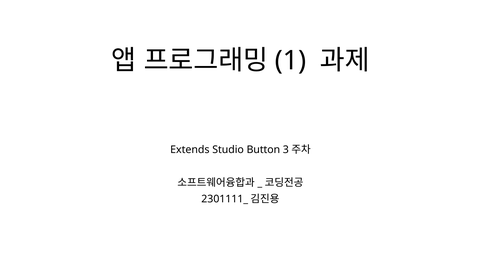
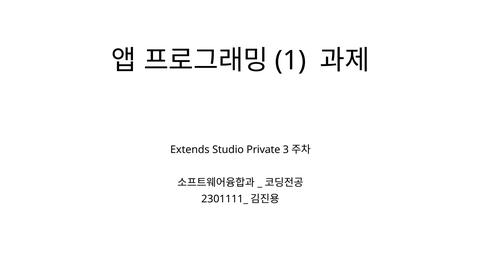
Button: Button -> Private
